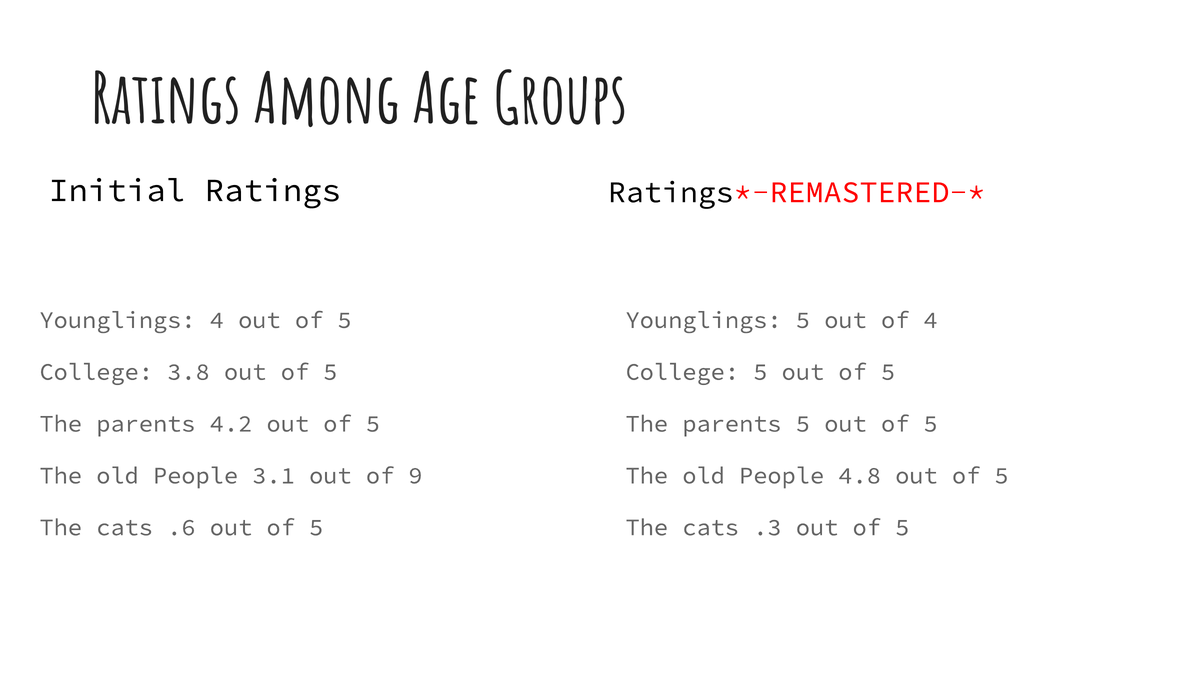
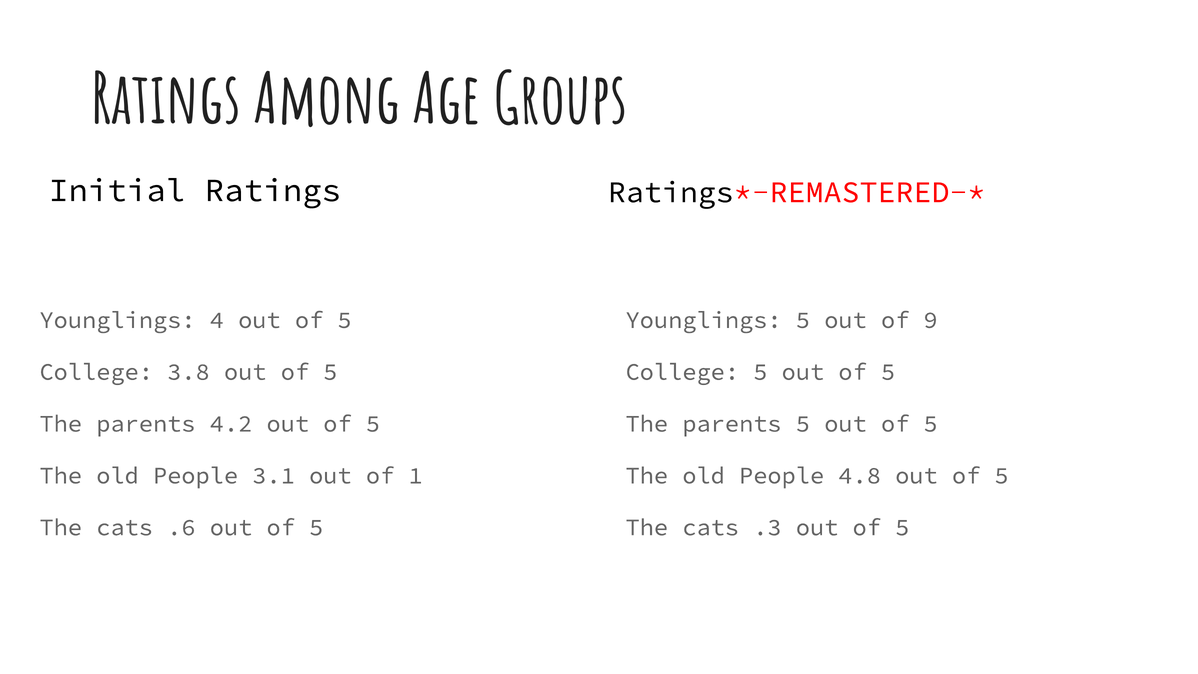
of 4: 4 -> 9
9: 9 -> 1
